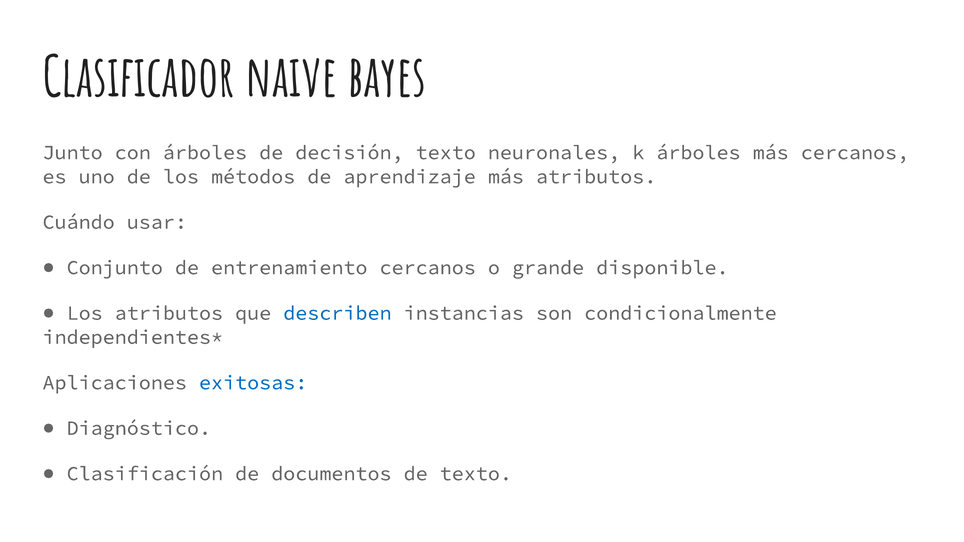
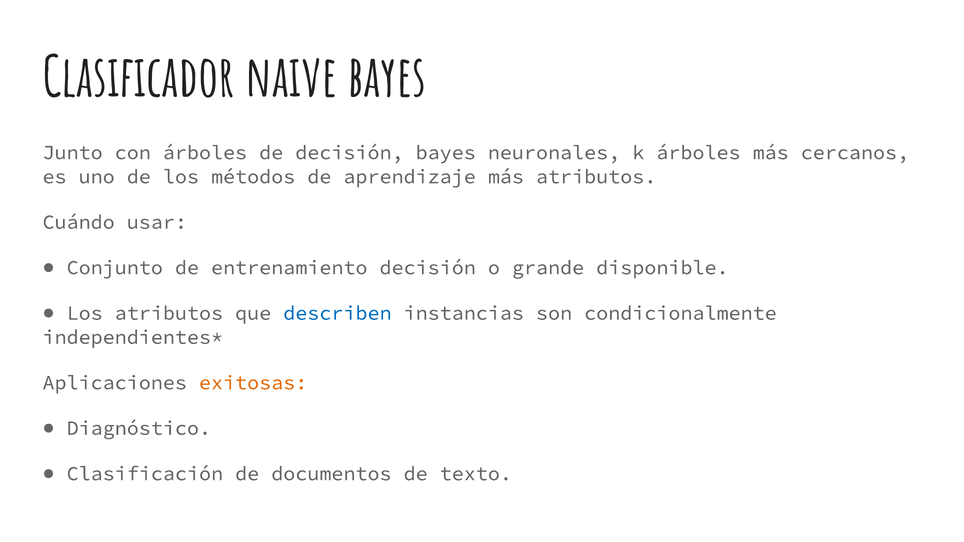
decisión texto: texto -> bayes
entrenamiento cercanos: cercanos -> decisión
exitosas colour: blue -> orange
